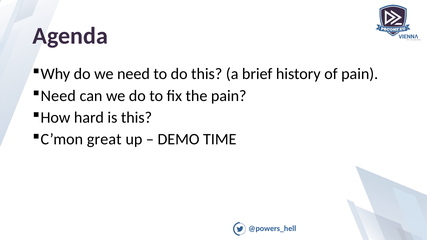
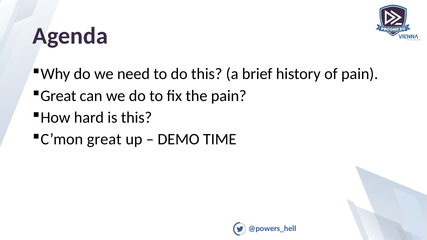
Need at (58, 96): Need -> Great
